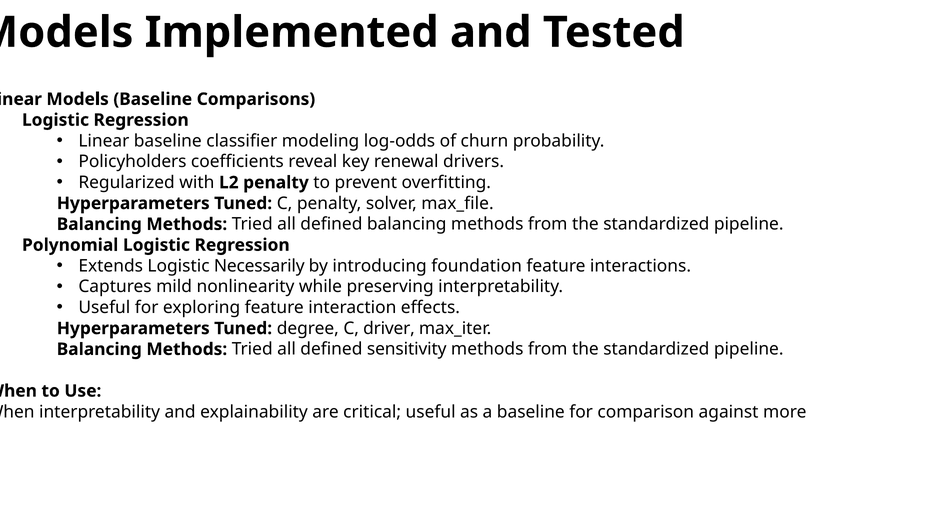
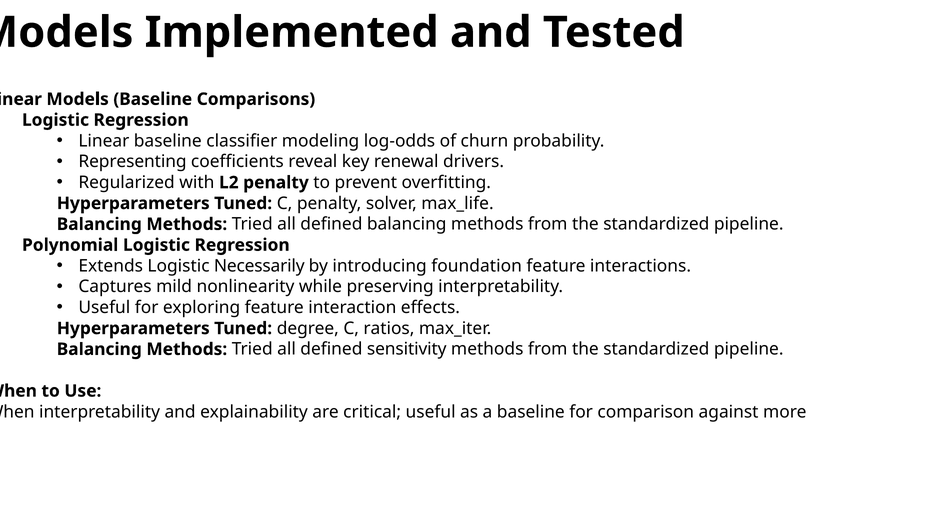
Policyholders: Policyholders -> Representing
max_file: max_file -> max_life
driver: driver -> ratios
